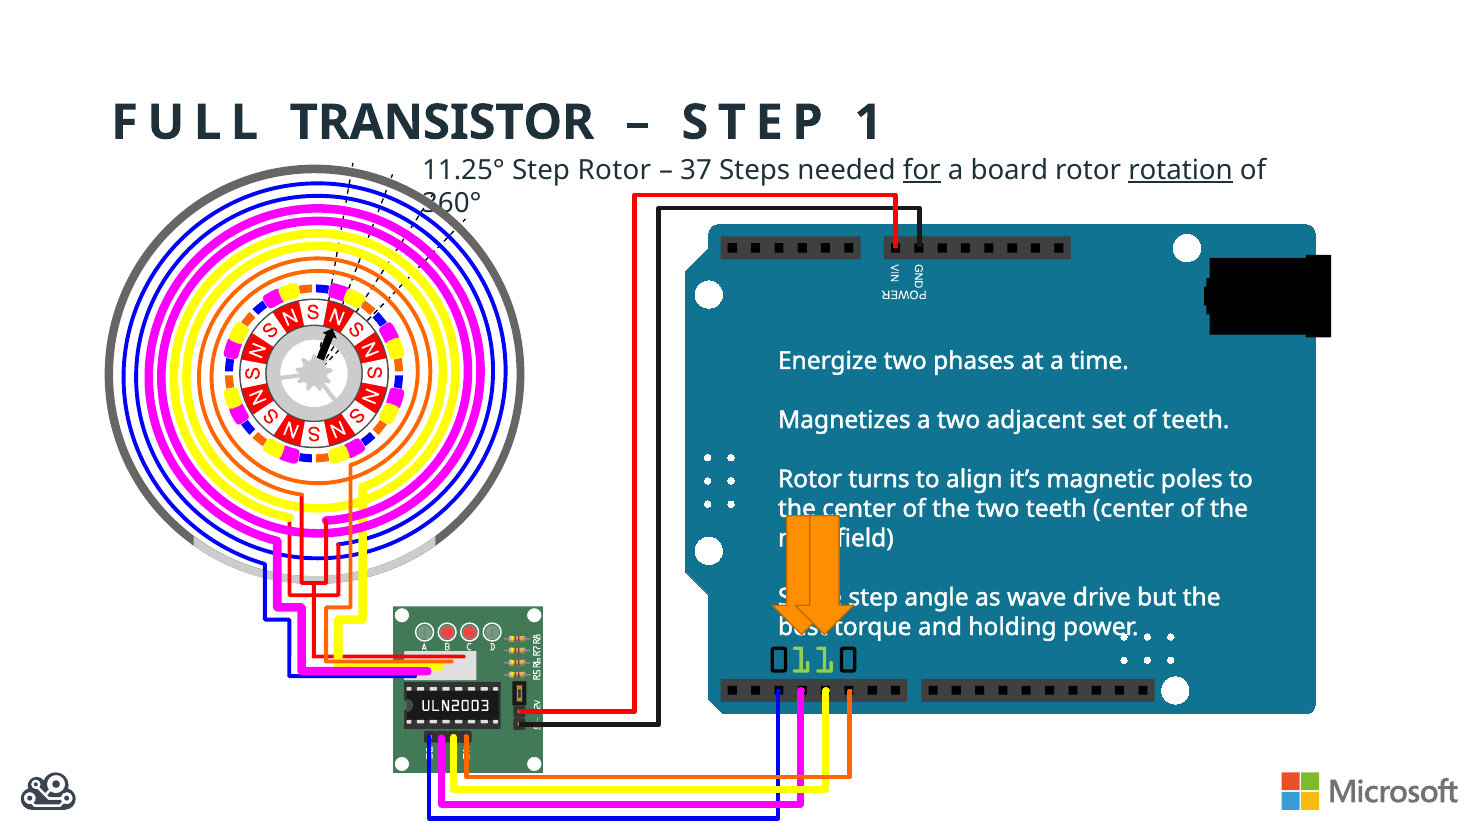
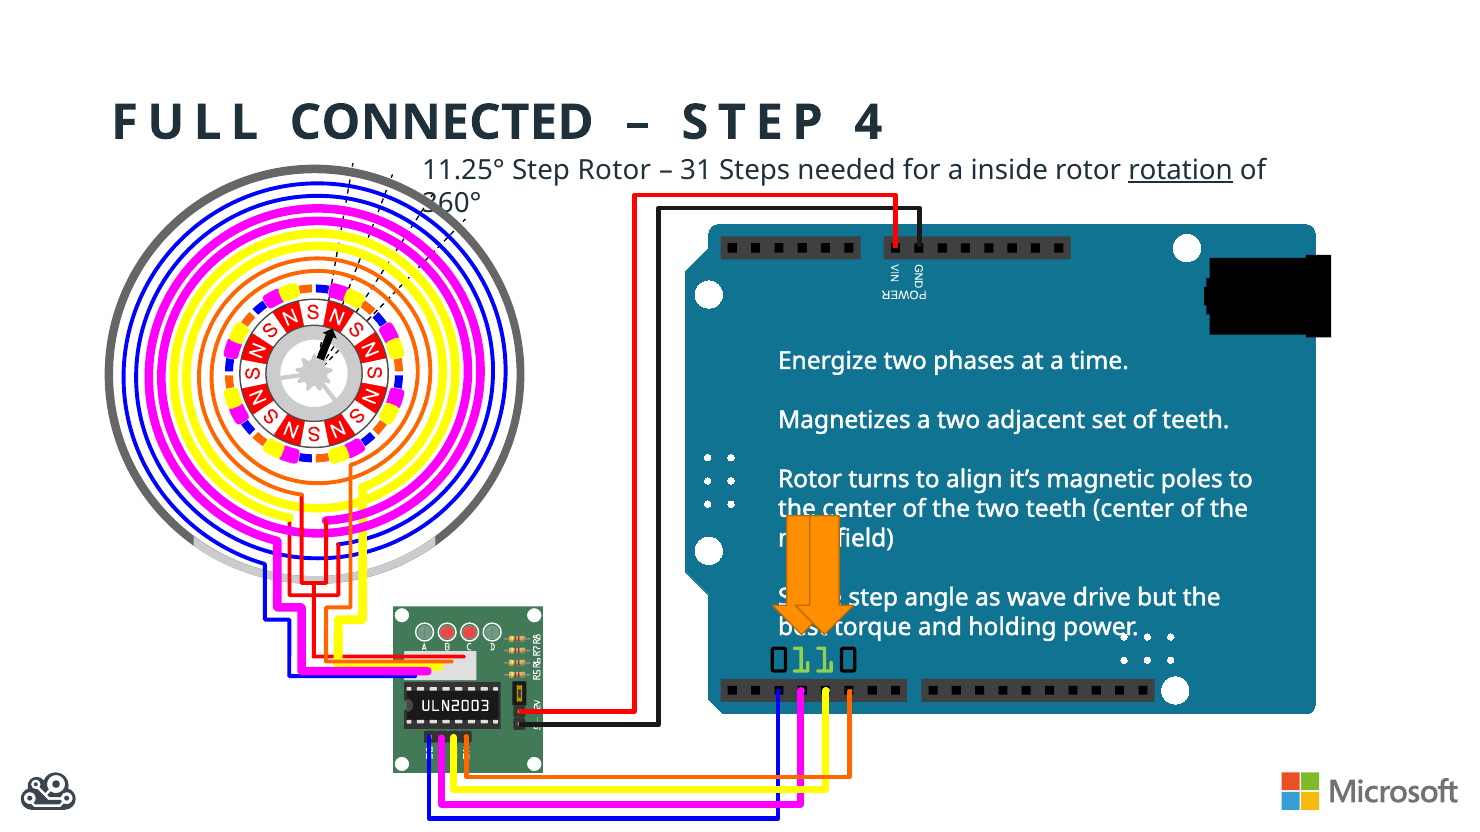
TRANSISTOR: TRANSISTOR -> CONNECTED
1: 1 -> 4
37: 37 -> 31
for underline: present -> none
board: board -> inside
